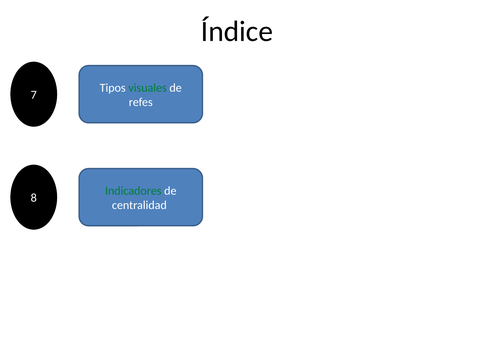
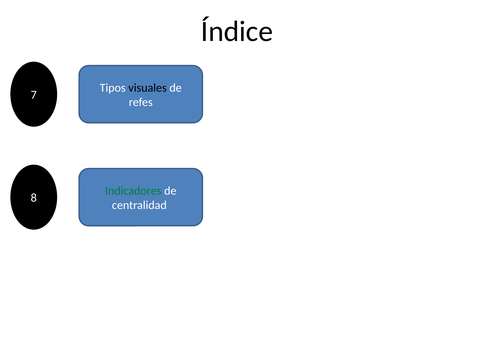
visuales colour: green -> black
